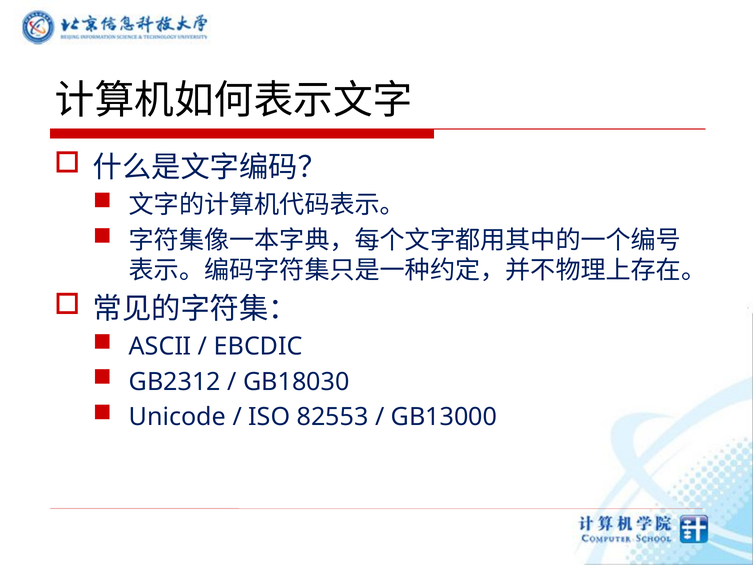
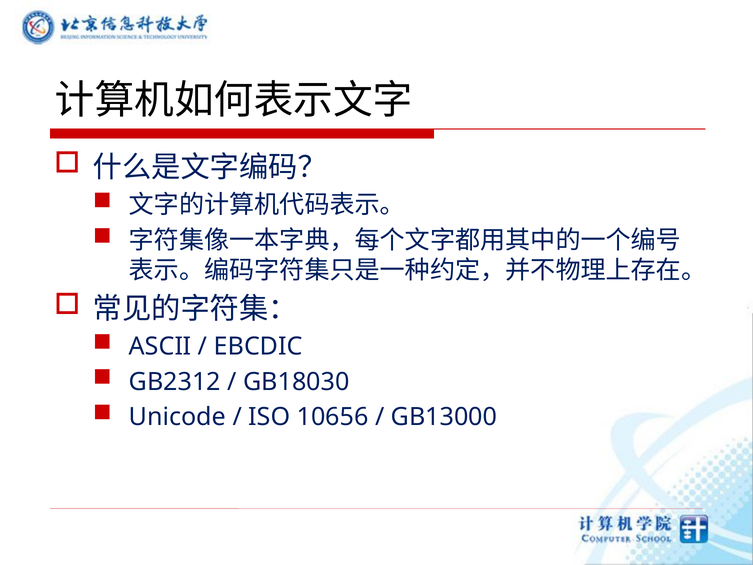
82553: 82553 -> 10656
